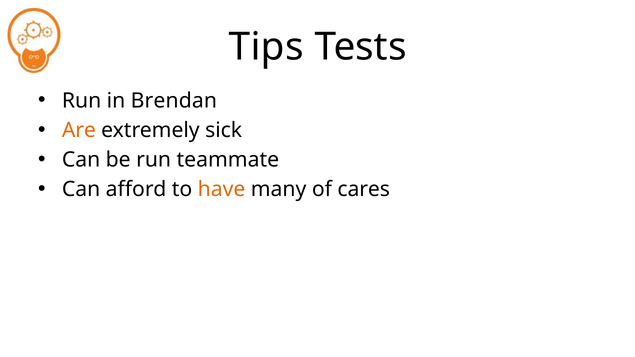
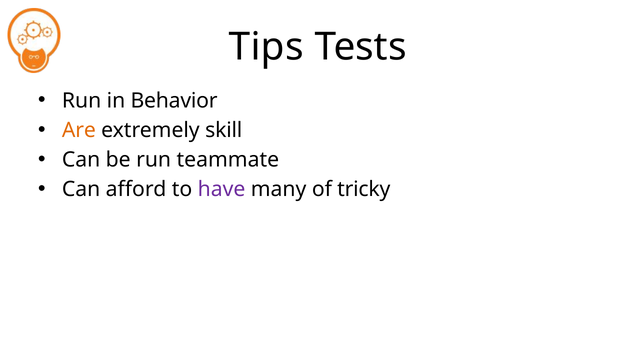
Brendan: Brendan -> Behavior
sick: sick -> skill
have colour: orange -> purple
cares: cares -> tricky
